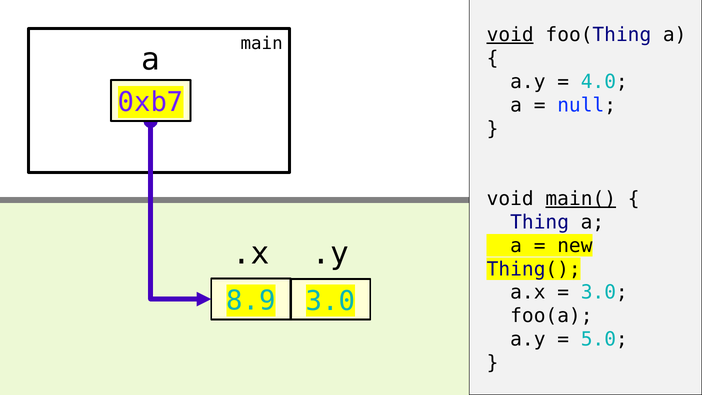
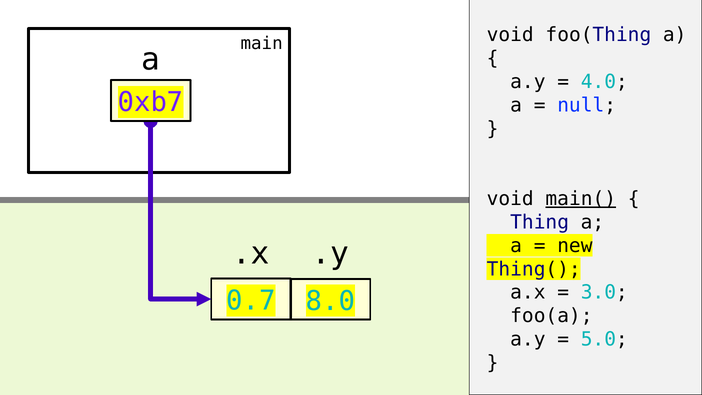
void at (510, 35) underline: present -> none
8.9: 8.9 -> 0.7
3.0 at (331, 301): 3.0 -> 8.0
